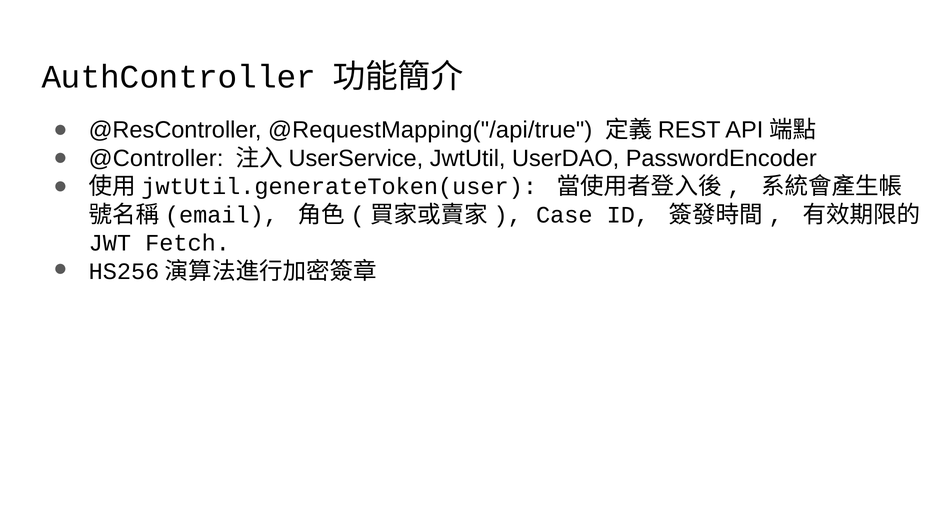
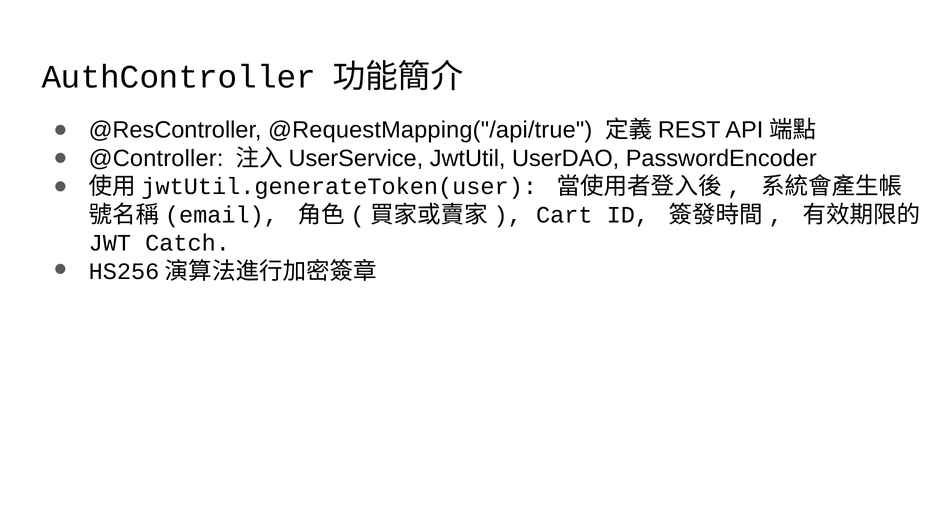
Case: Case -> Cart
Fetch: Fetch -> Catch
